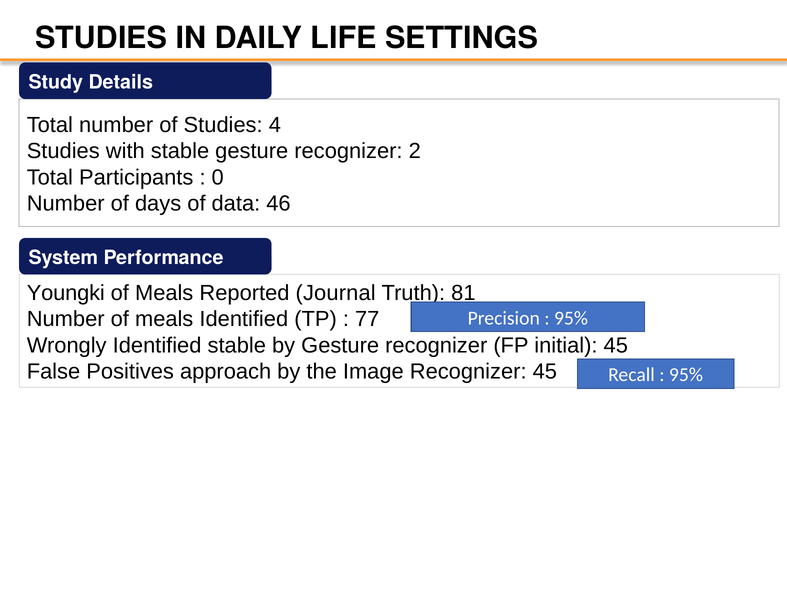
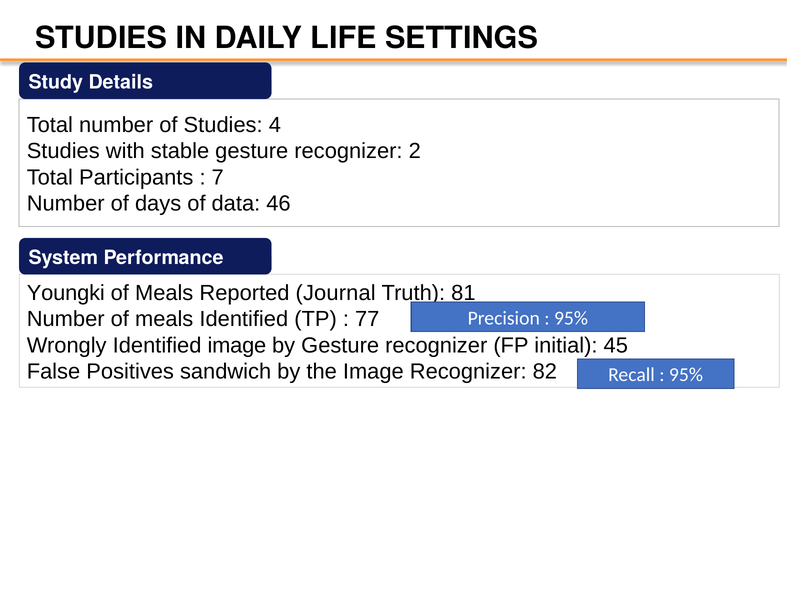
0: 0 -> 7
Identified stable: stable -> image
approach: approach -> sandwich
Recognizer 45: 45 -> 82
